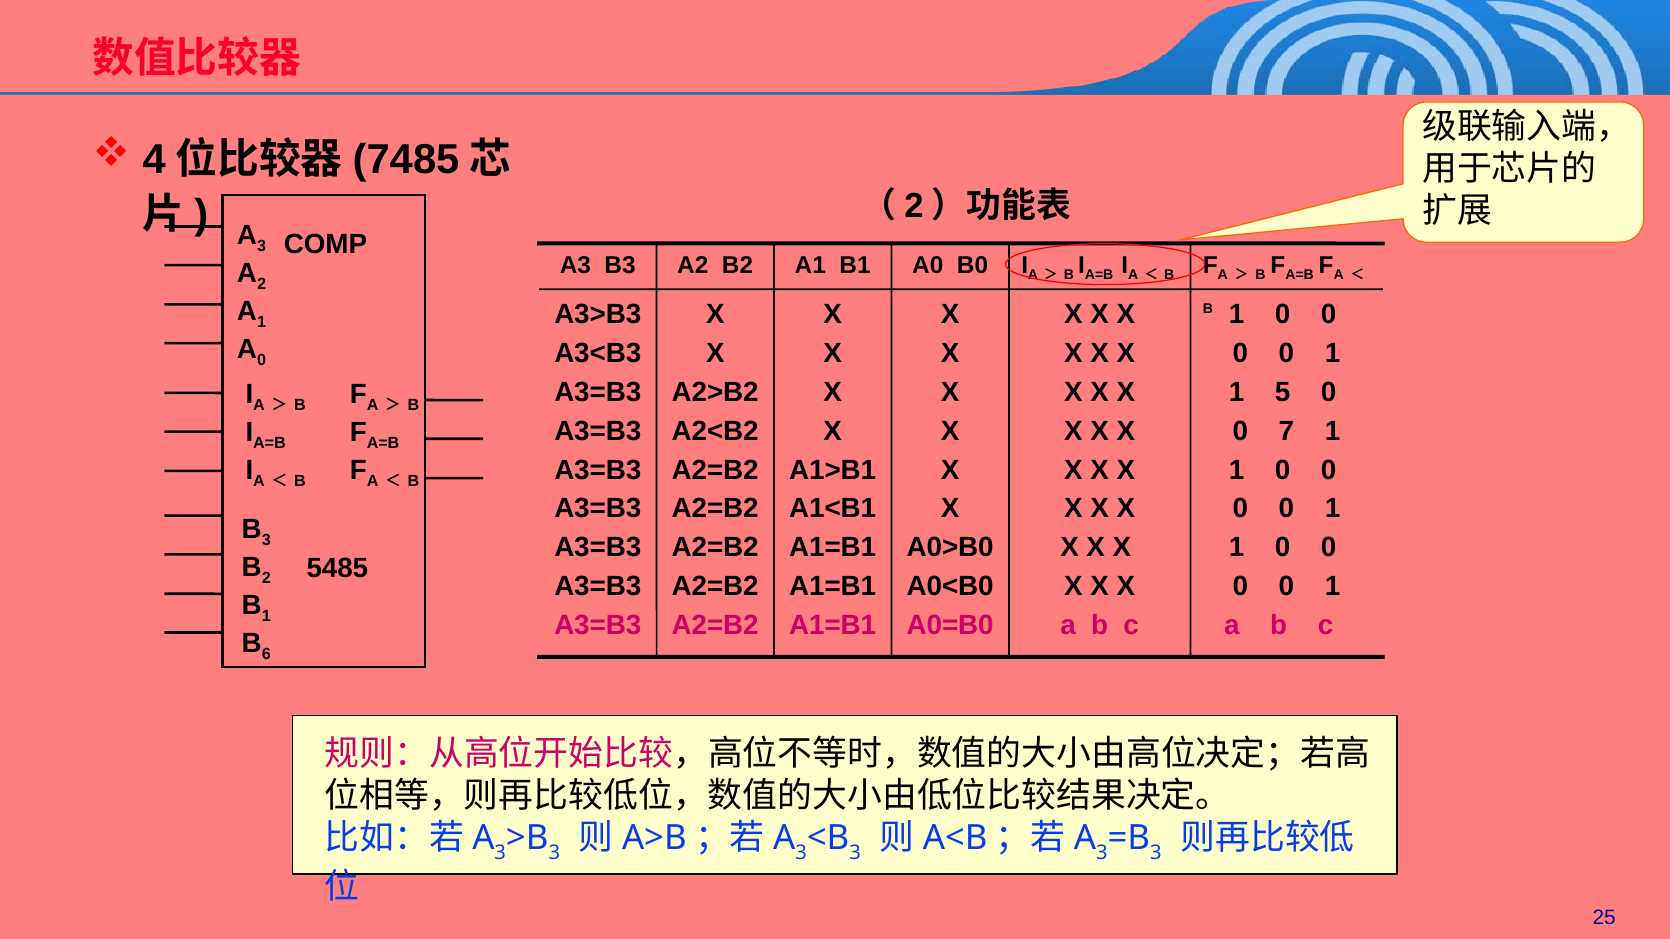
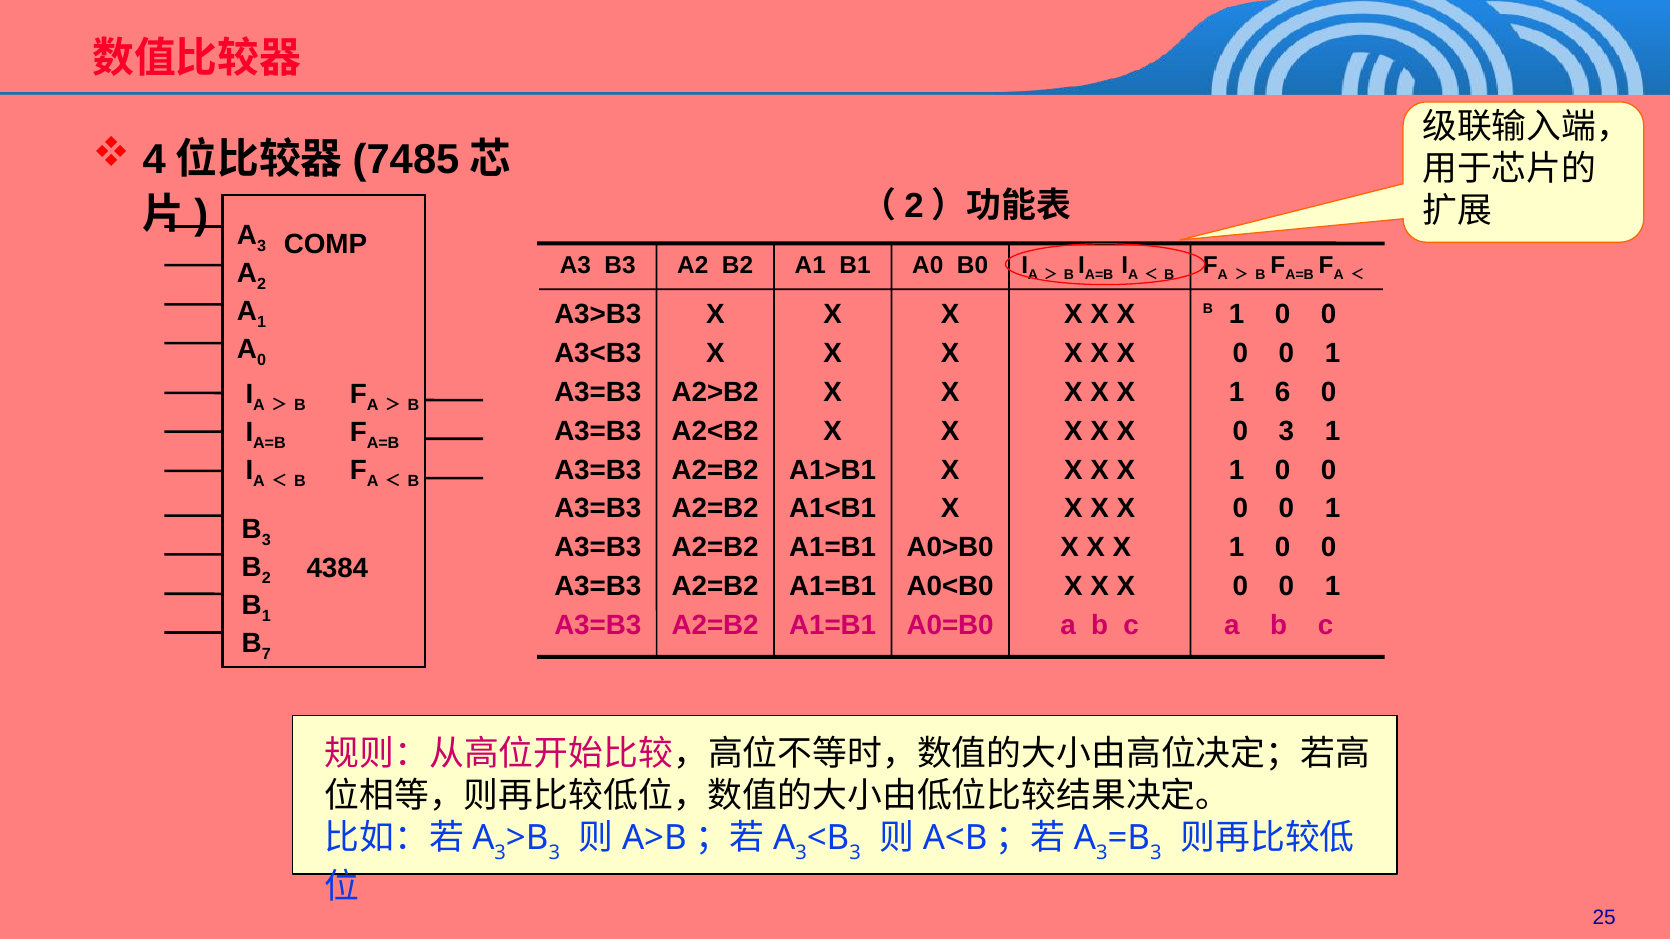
5: 5 -> 6
0 7: 7 -> 3
5485: 5485 -> 4384
6: 6 -> 7
